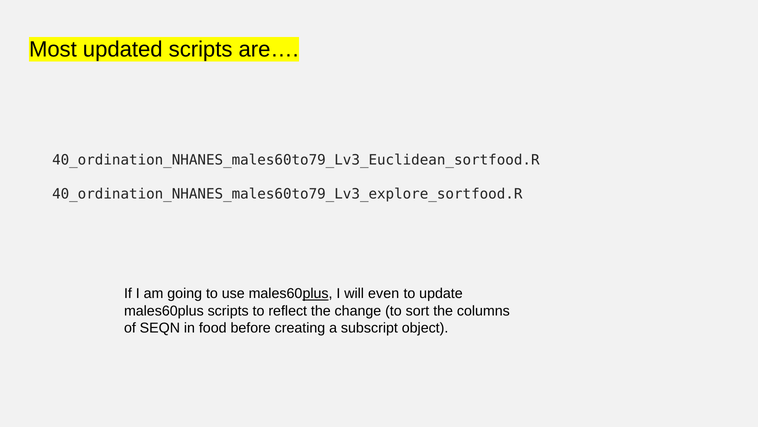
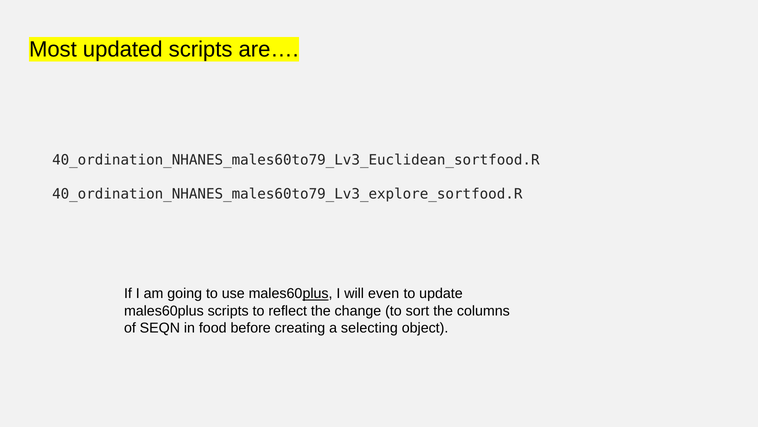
subscript: subscript -> selecting
